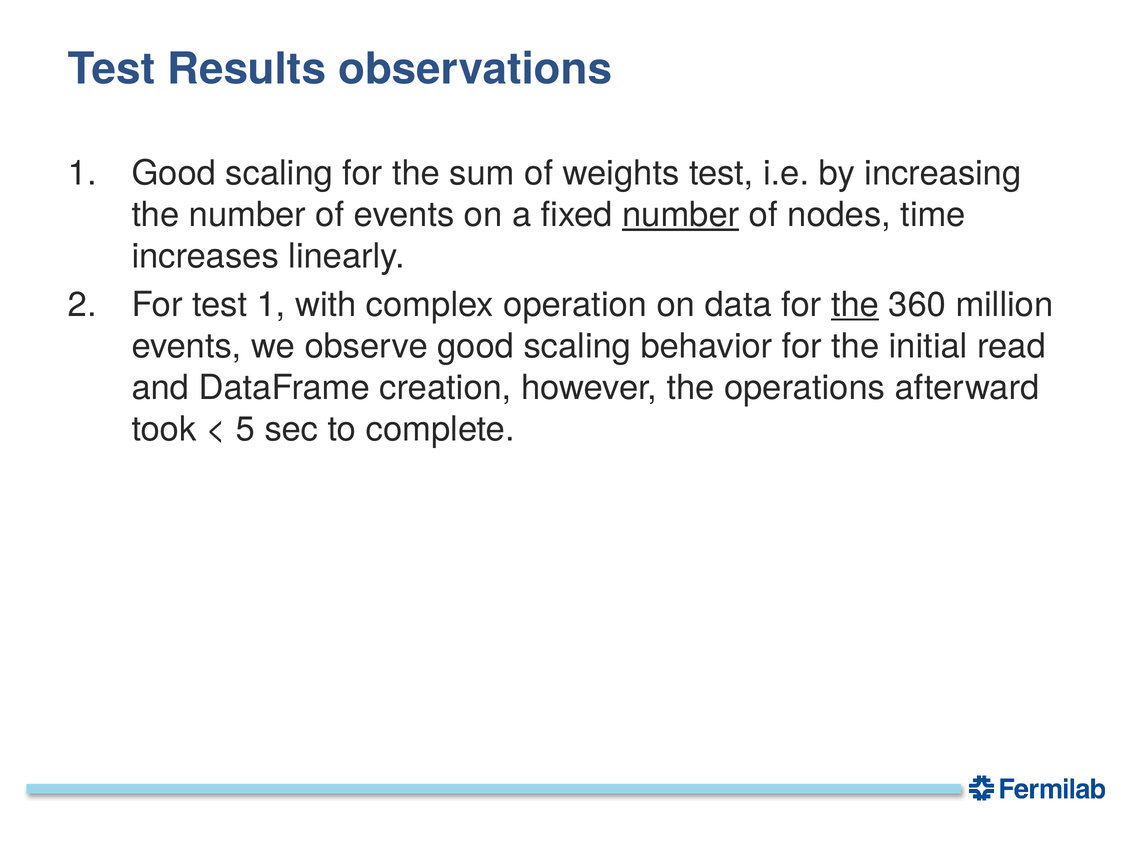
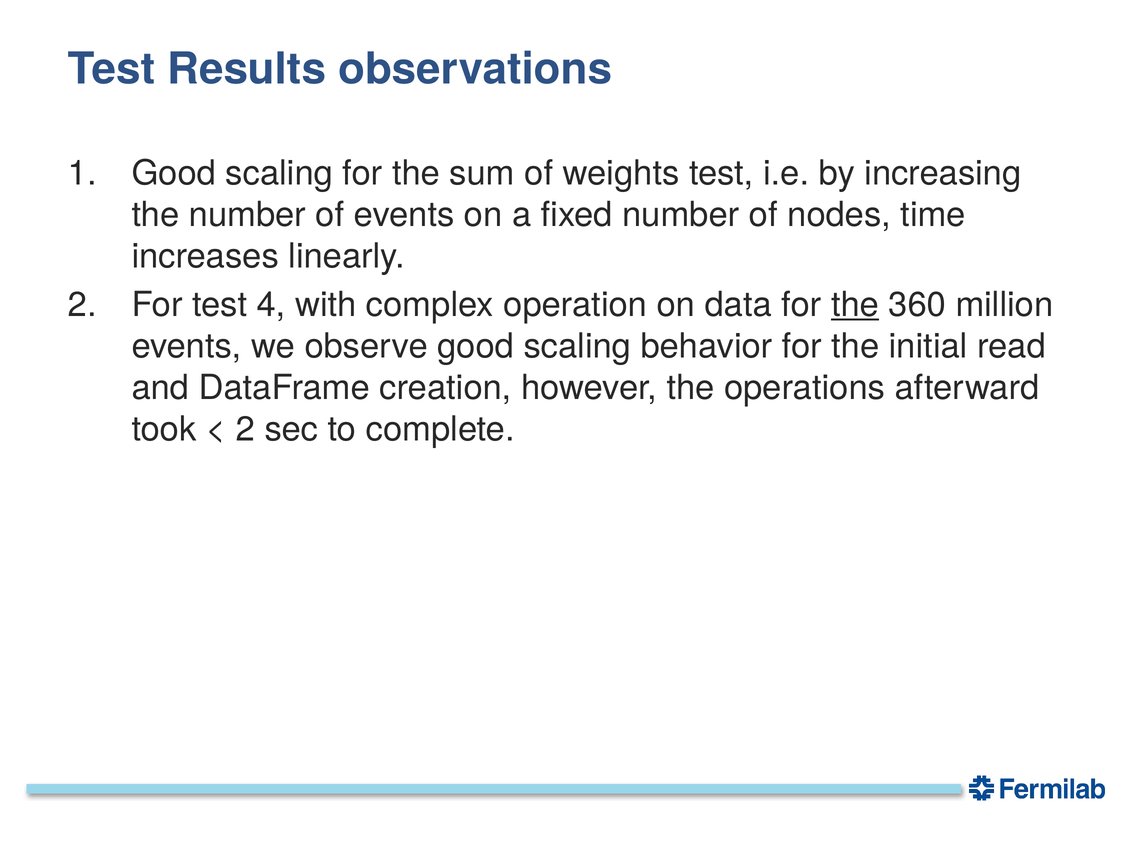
number at (681, 215) underline: present -> none
test 1: 1 -> 4
5 at (245, 429): 5 -> 2
